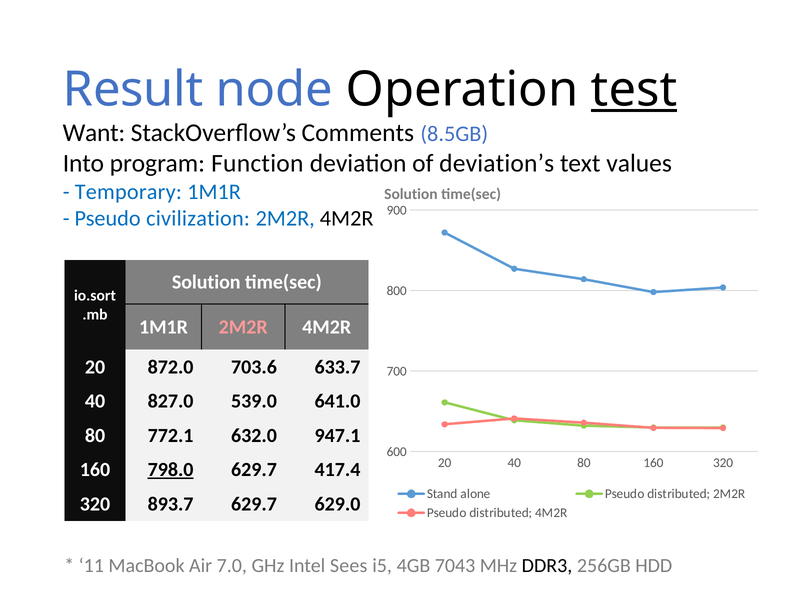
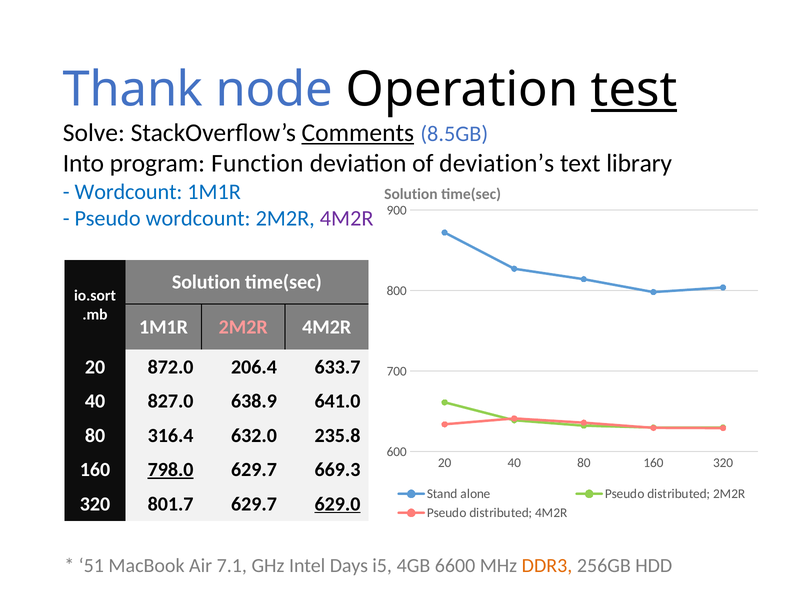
Result: Result -> Thank
Want: Want -> Solve
Comments underline: none -> present
values: values -> library
Temporary at (128, 192): Temporary -> Wordcount
Pseudo civilization: civilization -> wordcount
4M2R at (347, 219) colour: black -> purple
703.6: 703.6 -> 206.4
539.0: 539.0 -> 638.9
772.1: 772.1 -> 316.4
947.1: 947.1 -> 235.8
417.4: 417.4 -> 669.3
893.7: 893.7 -> 801.7
629.0 underline: none -> present
11: 11 -> 51
7.0: 7.0 -> 7.1
Sees: Sees -> Days
7043: 7043 -> 6600
DDR3 colour: black -> orange
